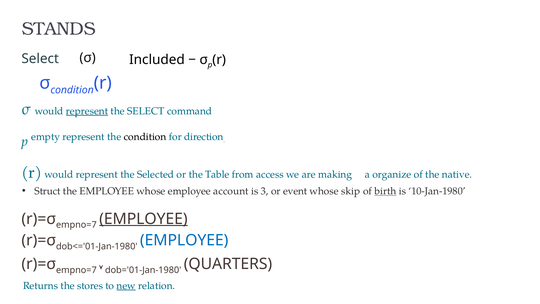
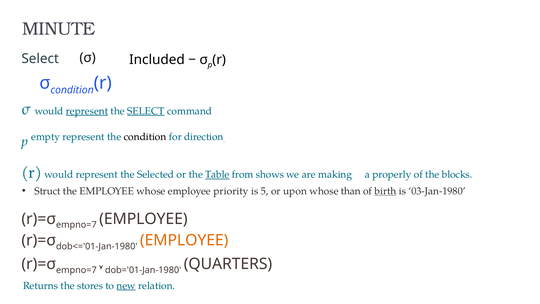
STANDS: STANDS -> MINUTE
SELECT at (146, 111) underline: none -> present
Table underline: none -> present
access: access -> shows
organize: organize -> properly
native: native -> blocks
account: account -> priority
3: 3 -> 5
event: event -> upon
skip: skip -> than
10-Jan-1980: 10-Jan-1980 -> 03-Jan-1980
EMPLOYEE at (143, 219) underline: present -> none
EMPLOYEE at (184, 240) colour: blue -> orange
